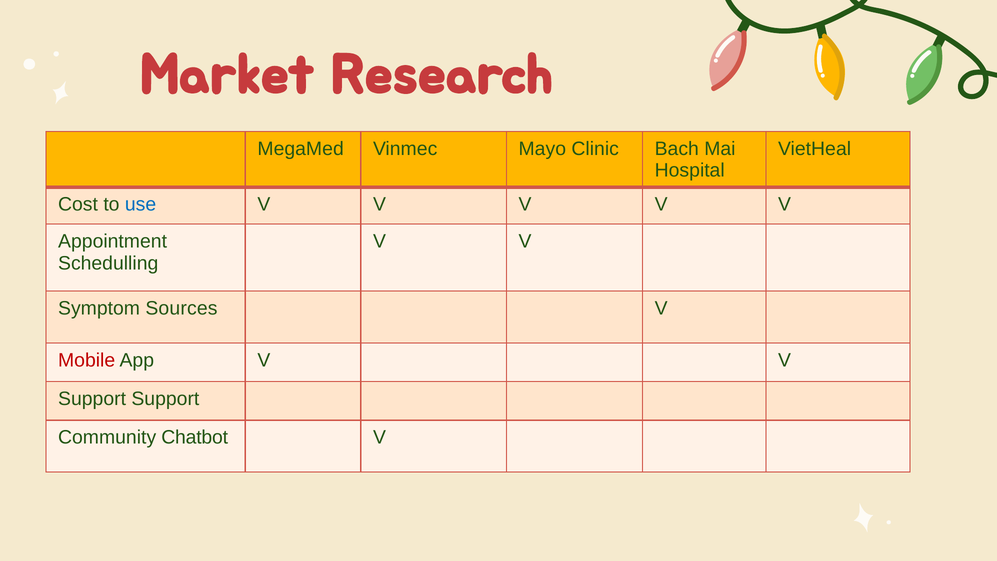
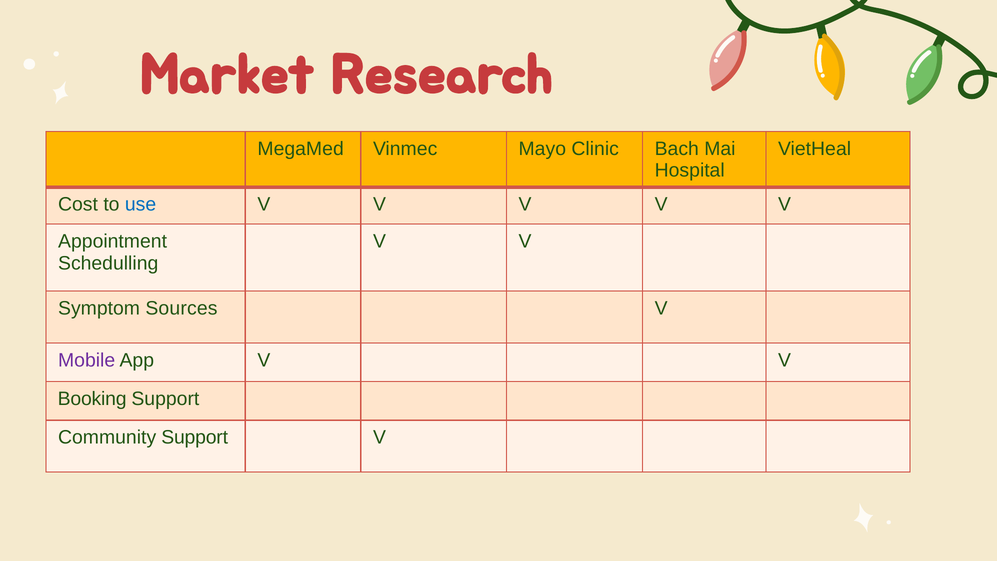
Mobile colour: red -> purple
Support at (92, 399): Support -> Booking
Community Chatbot: Chatbot -> Support
